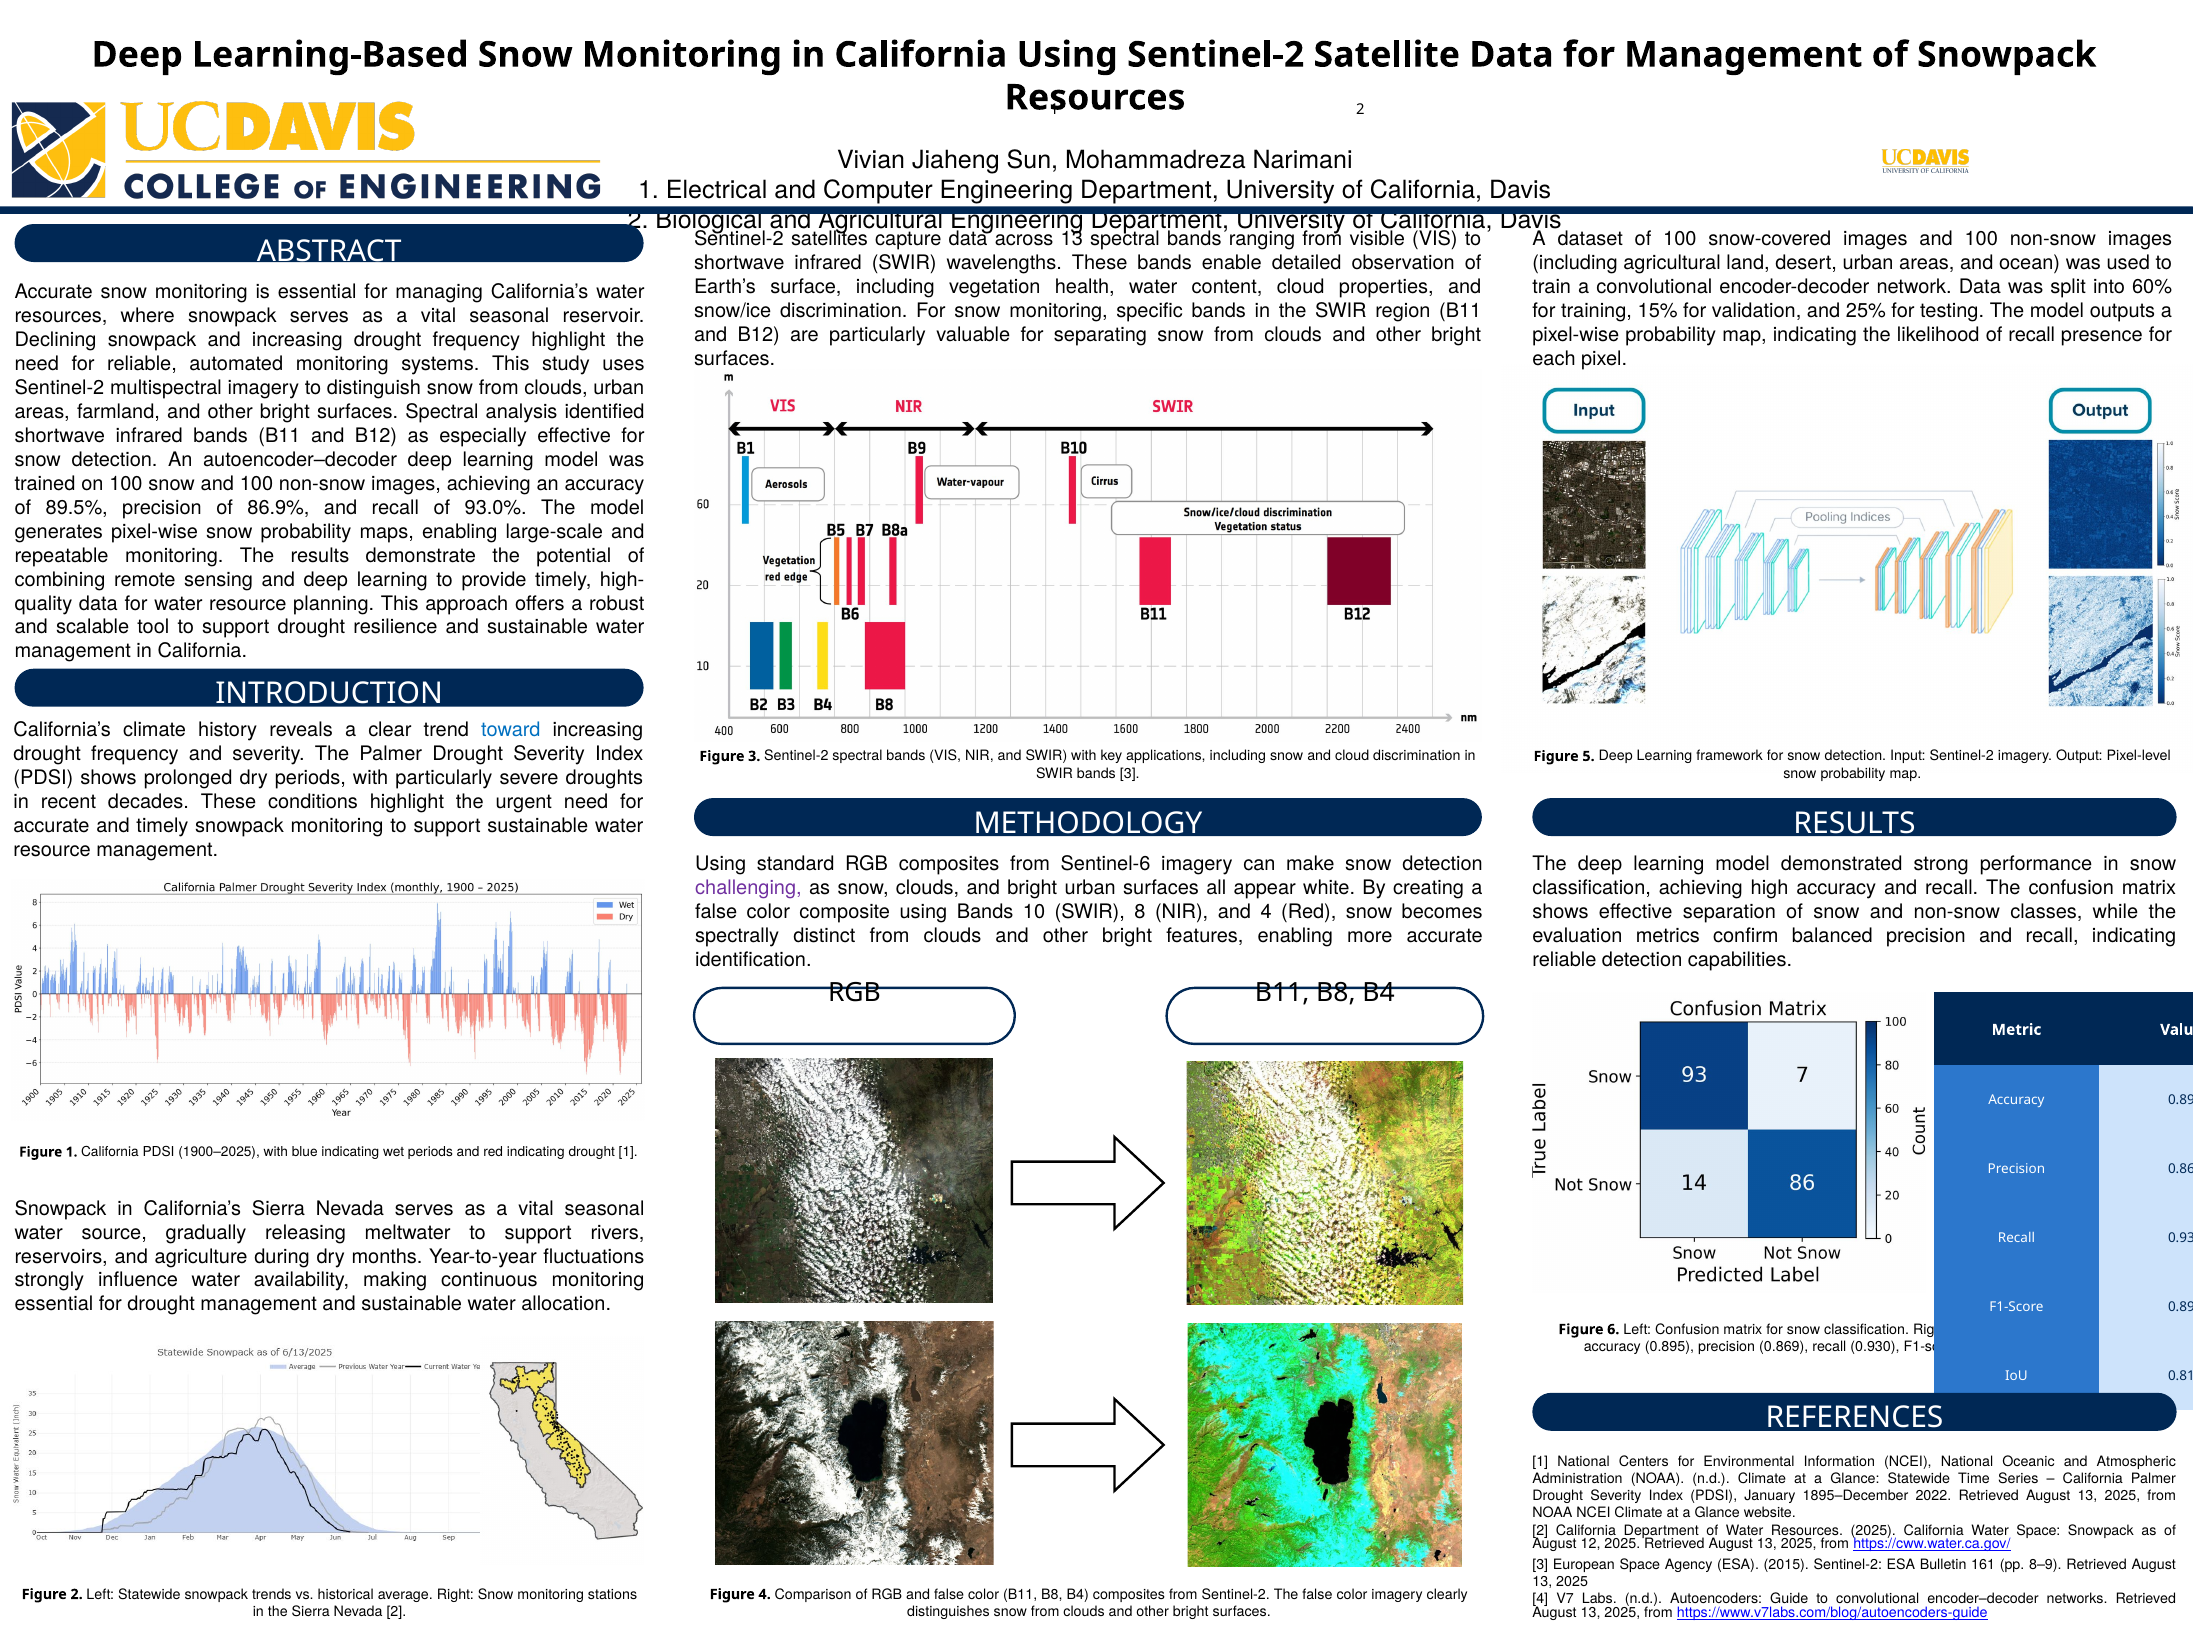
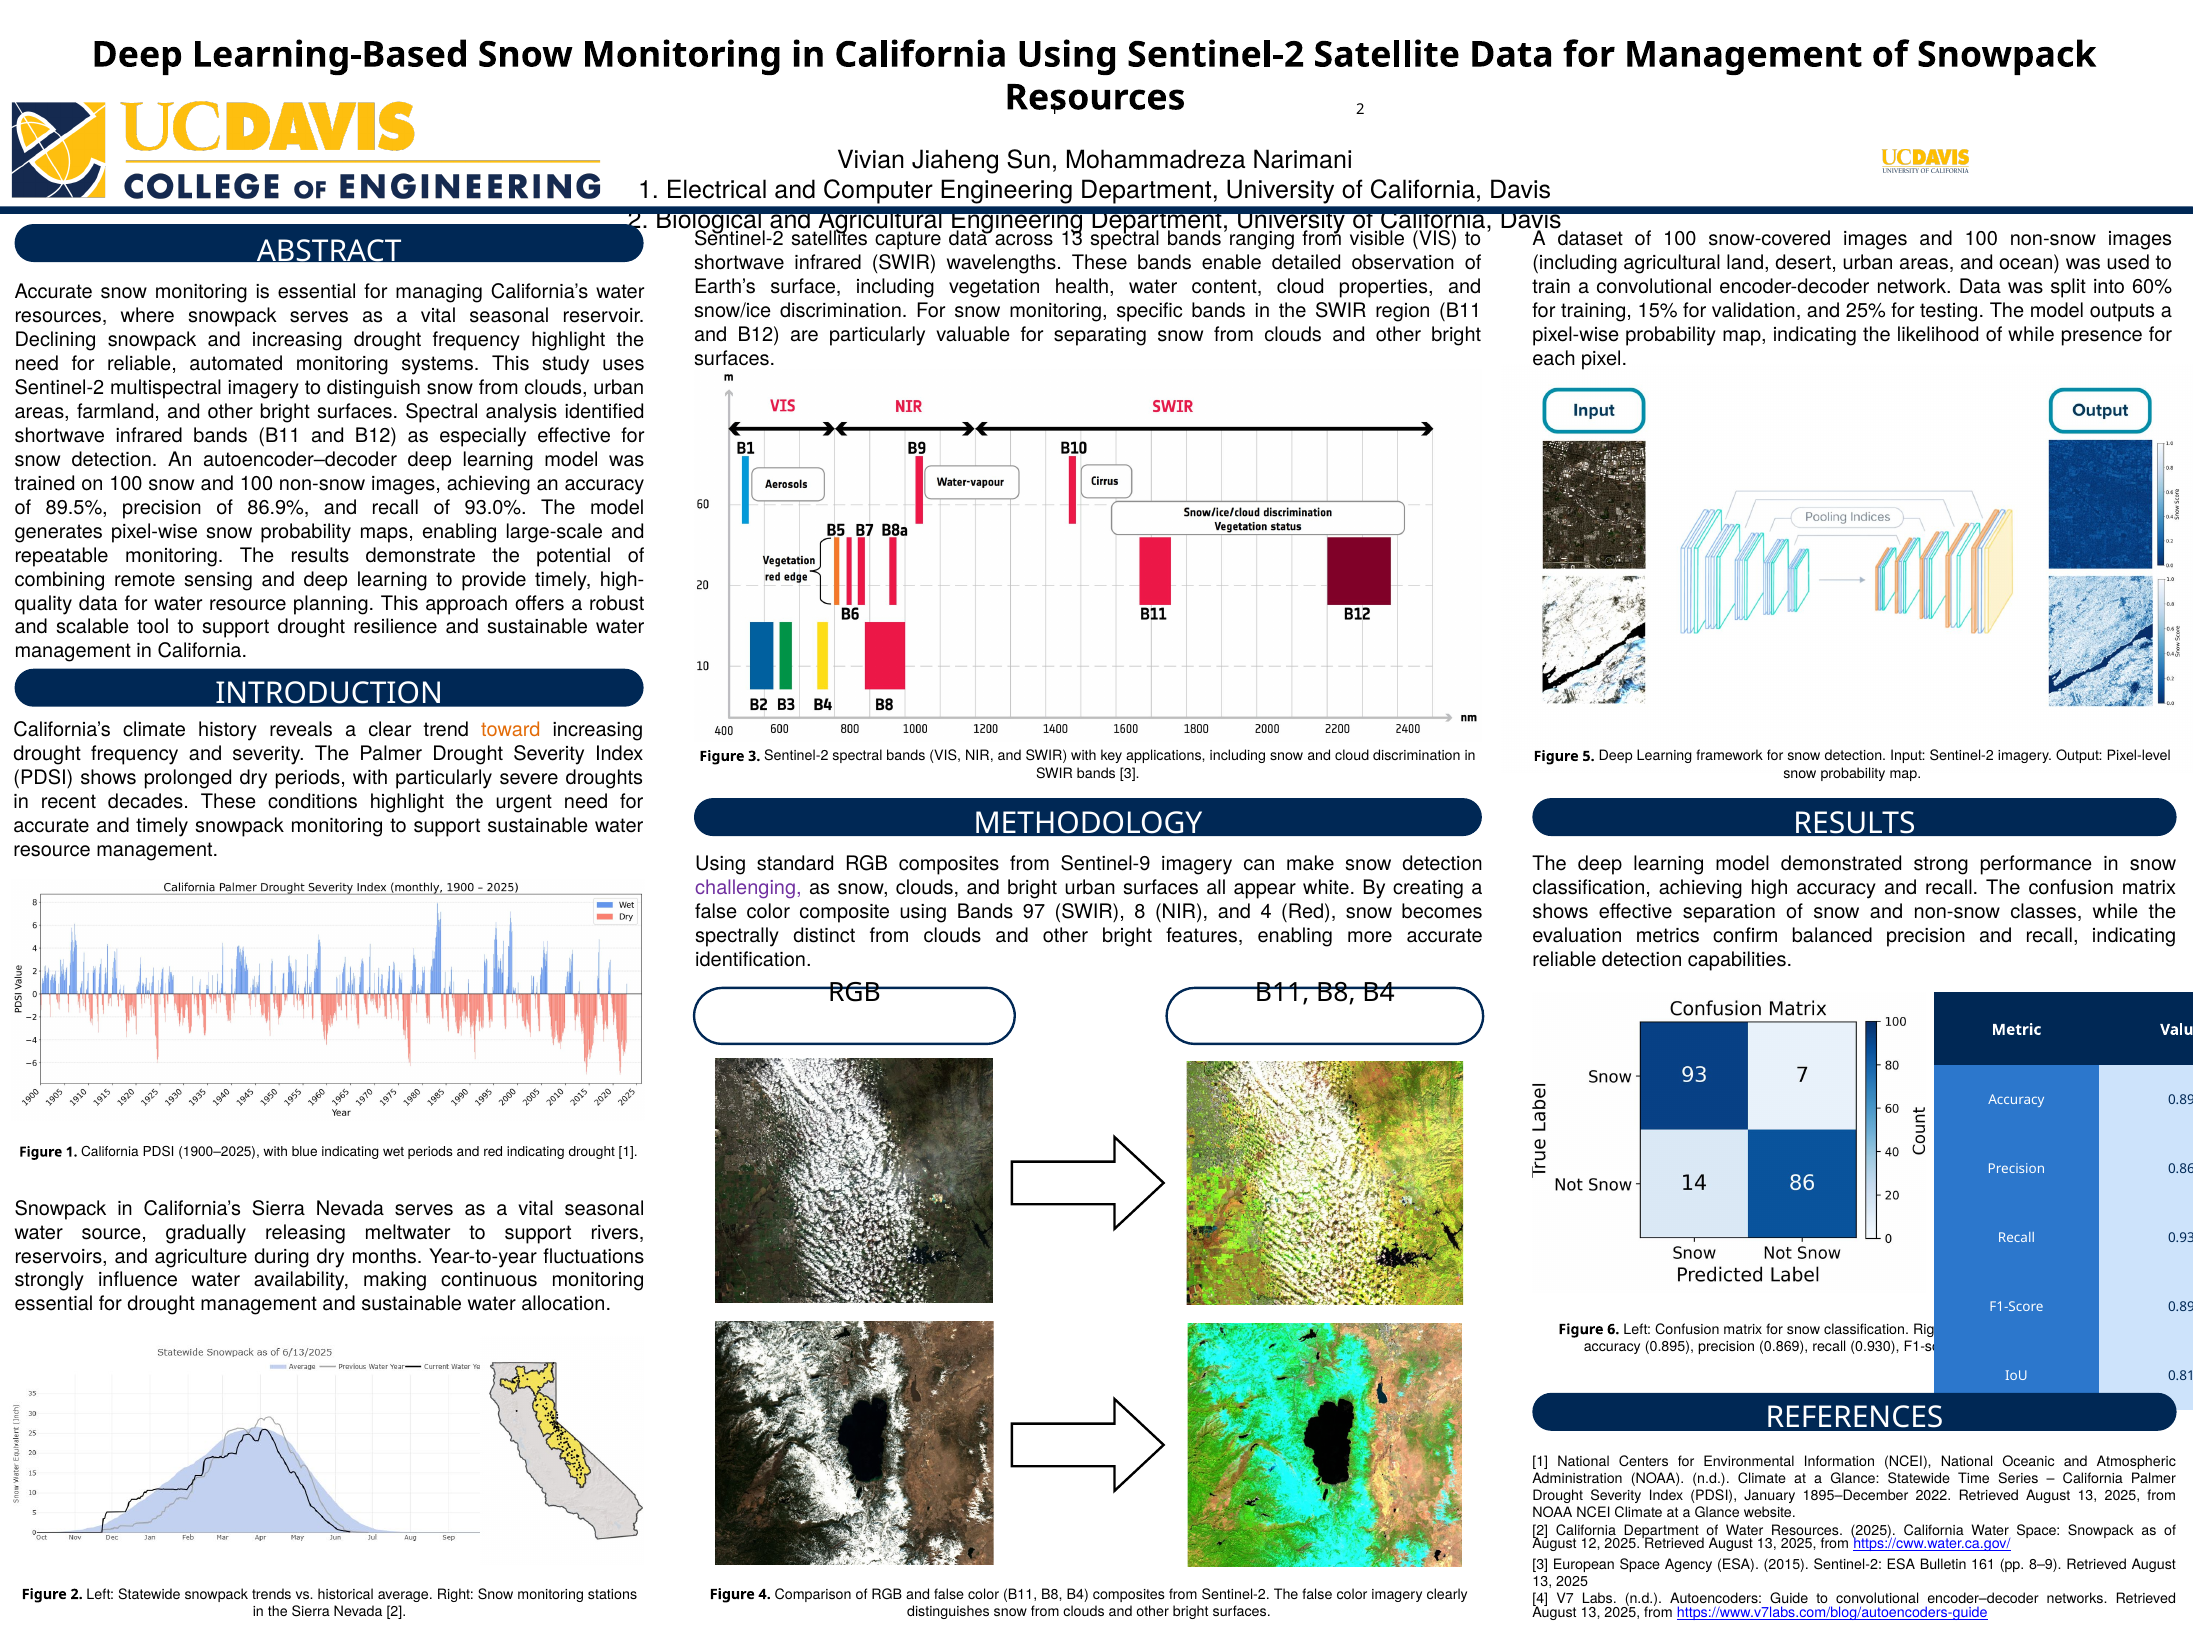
of recall: recall -> while
toward colour: blue -> orange
Sentinel-6: Sentinel-6 -> Sentinel-9
10: 10 -> 97
